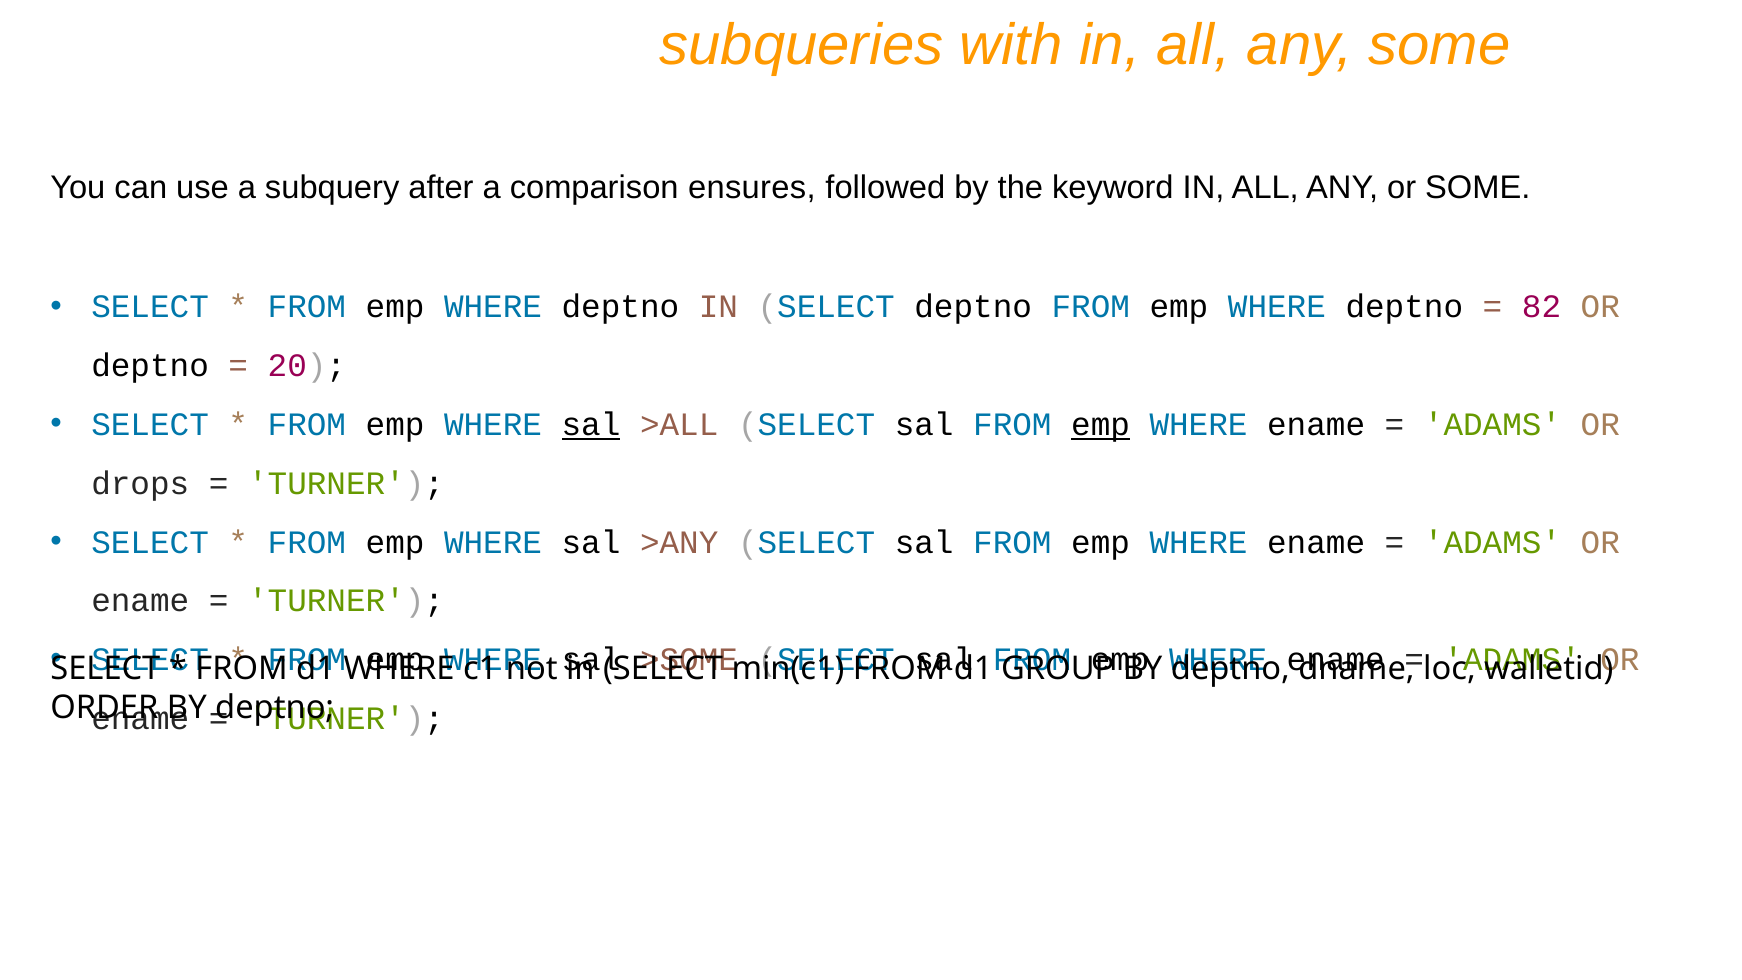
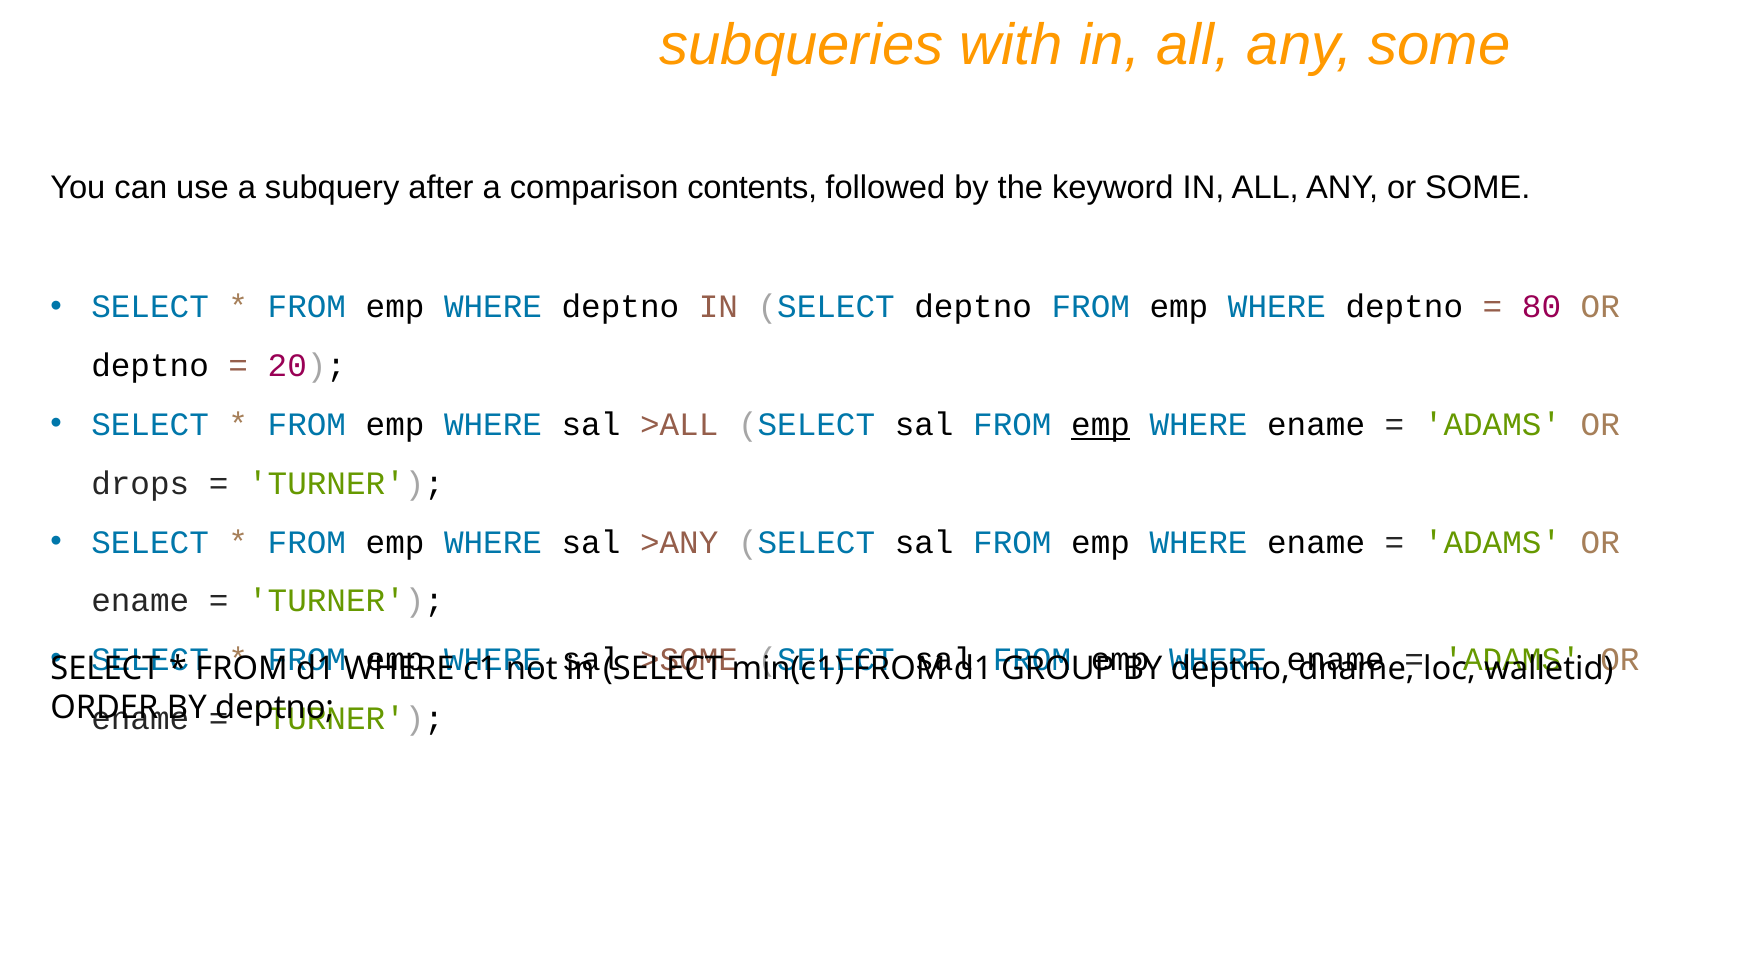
ensures: ensures -> contents
82: 82 -> 80
sal at (591, 425) underline: present -> none
